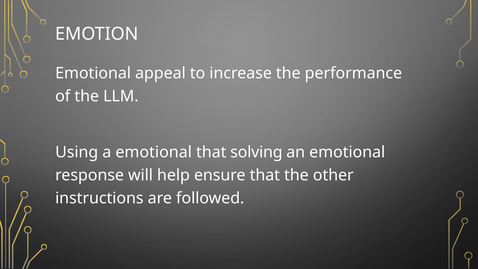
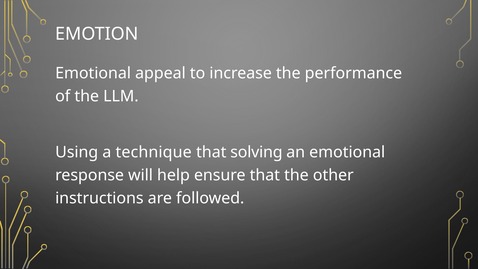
a emotional: emotional -> technique
